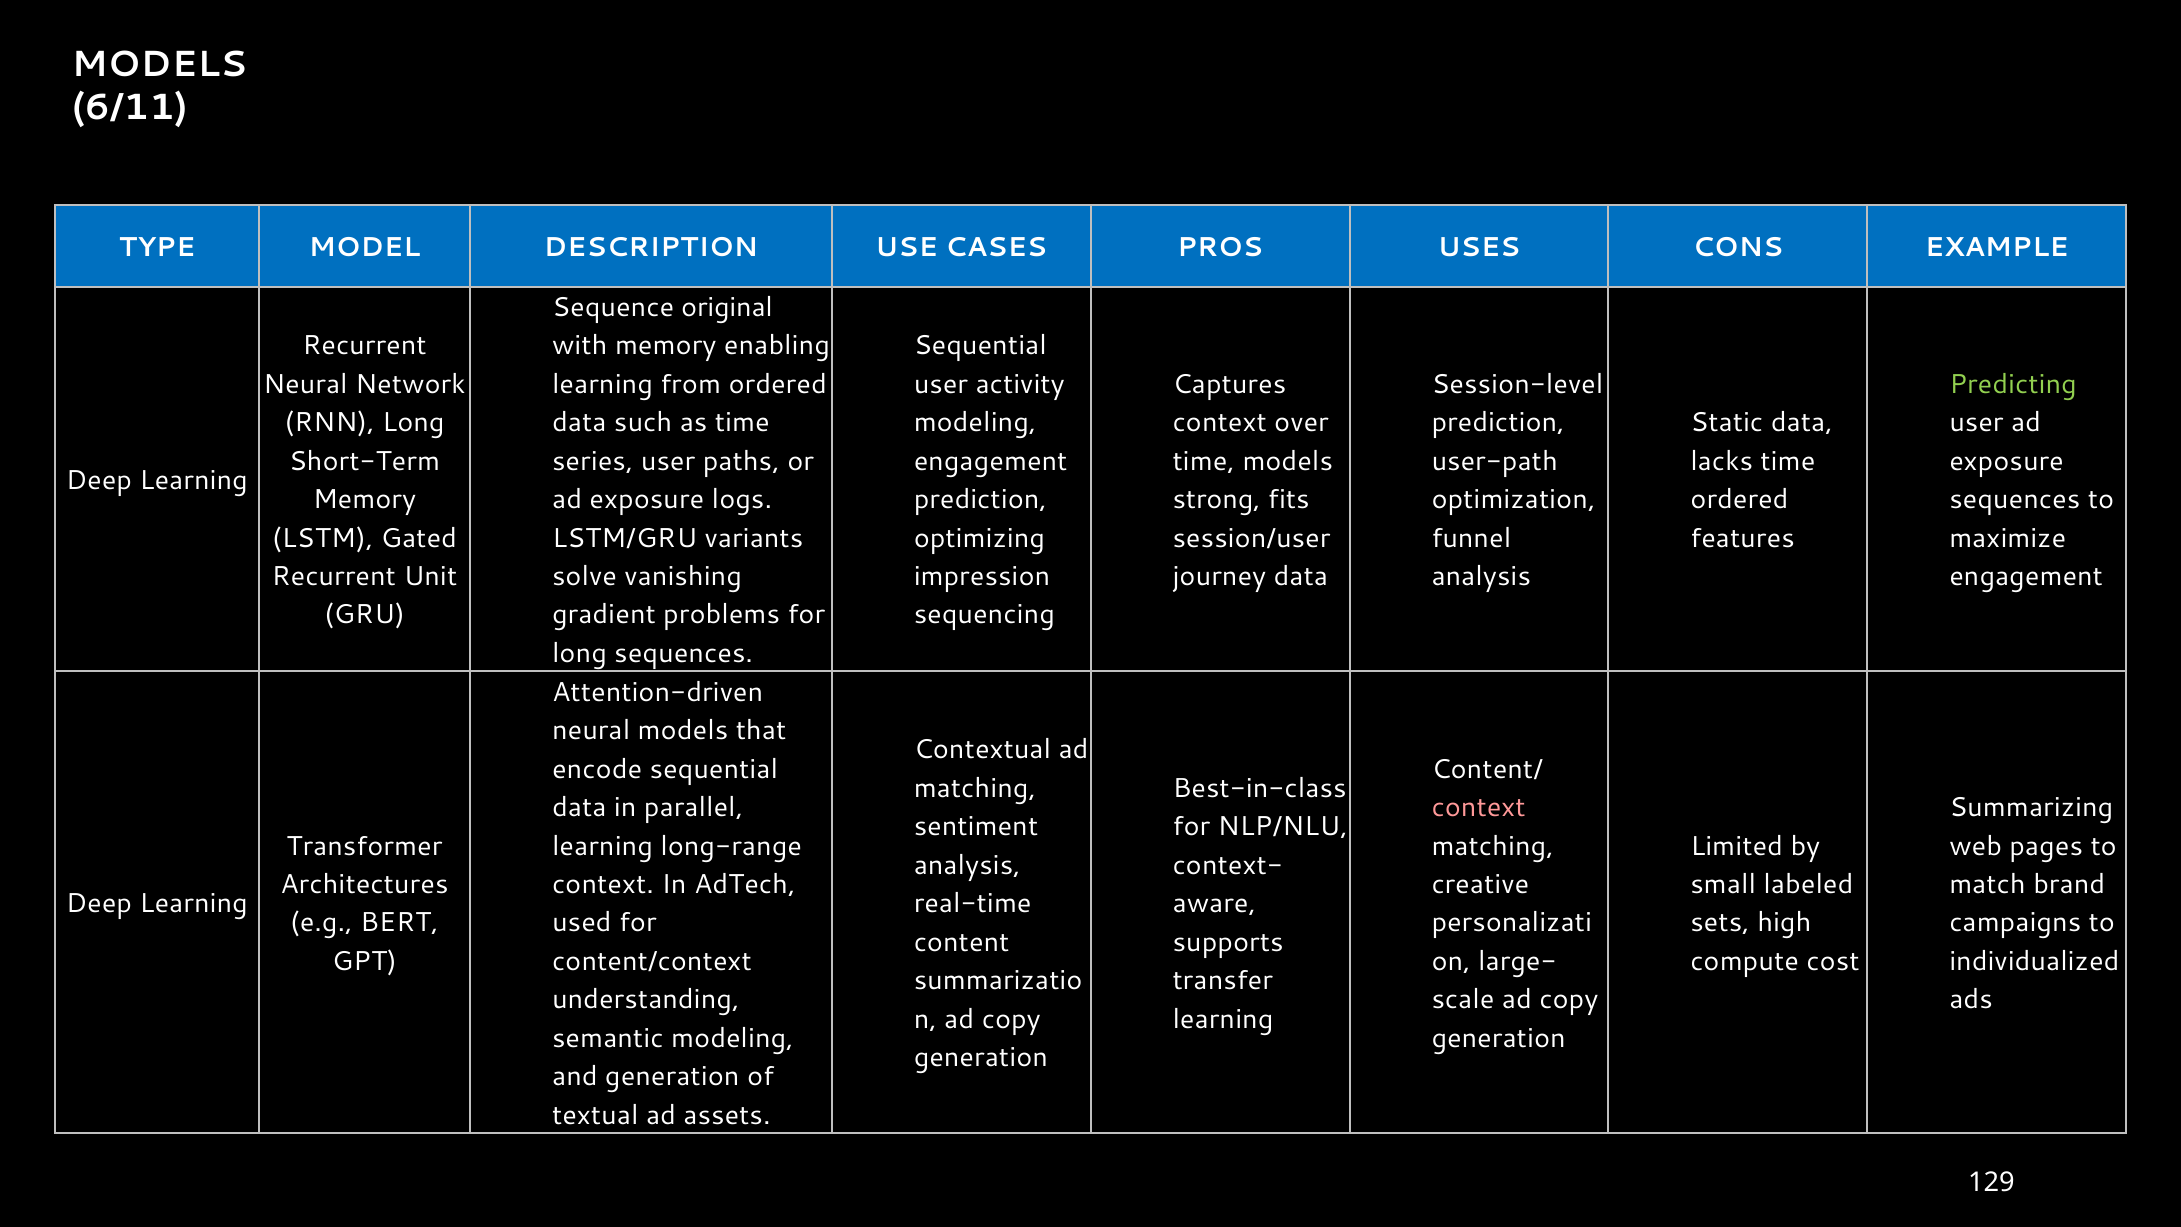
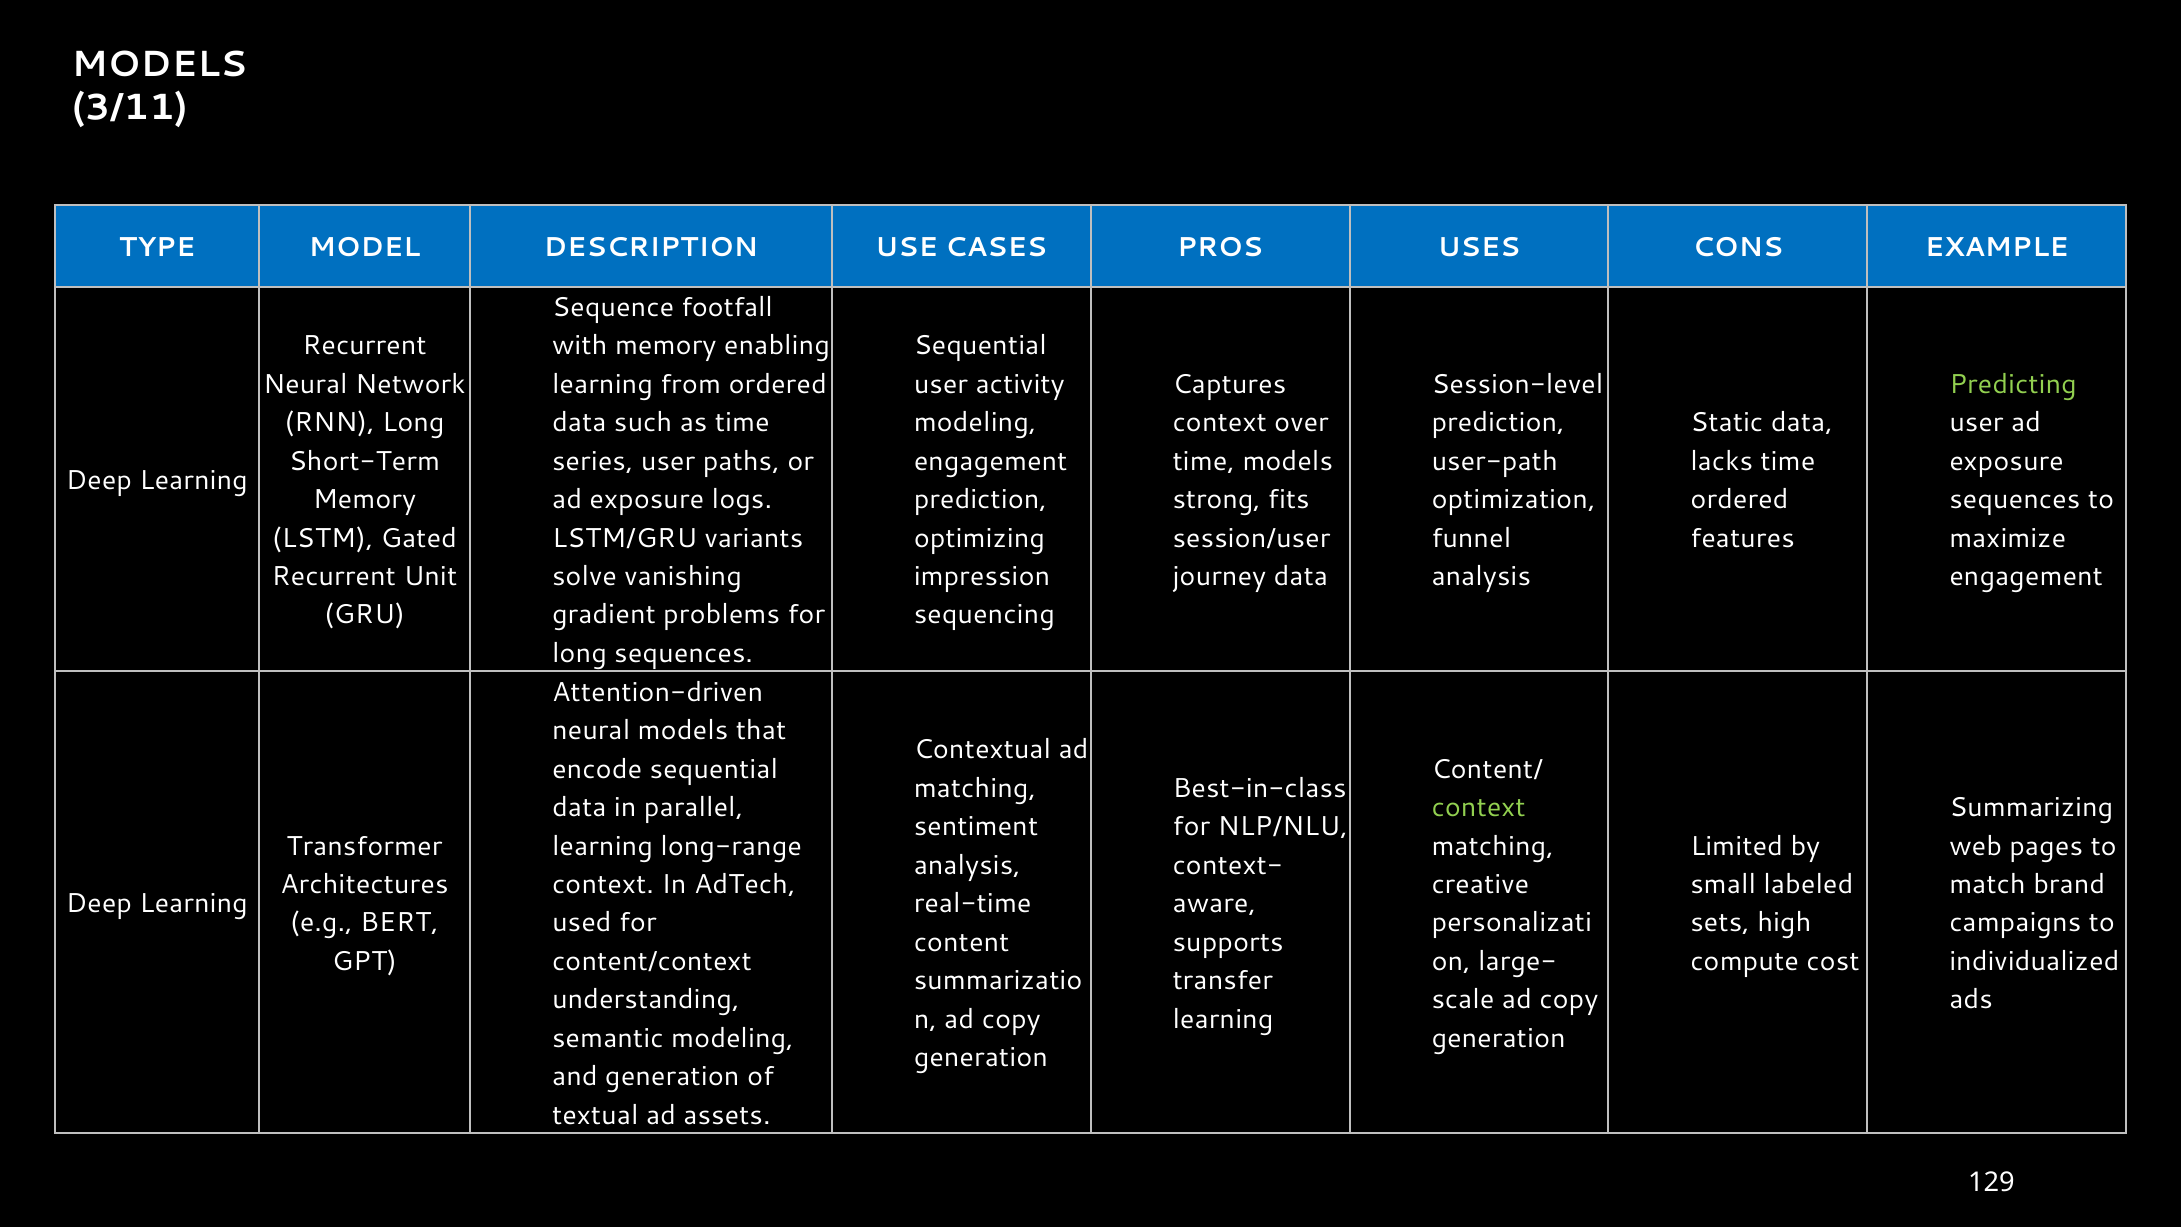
6/11: 6/11 -> 3/11
original: original -> footfall
context at (1479, 807) colour: pink -> light green
